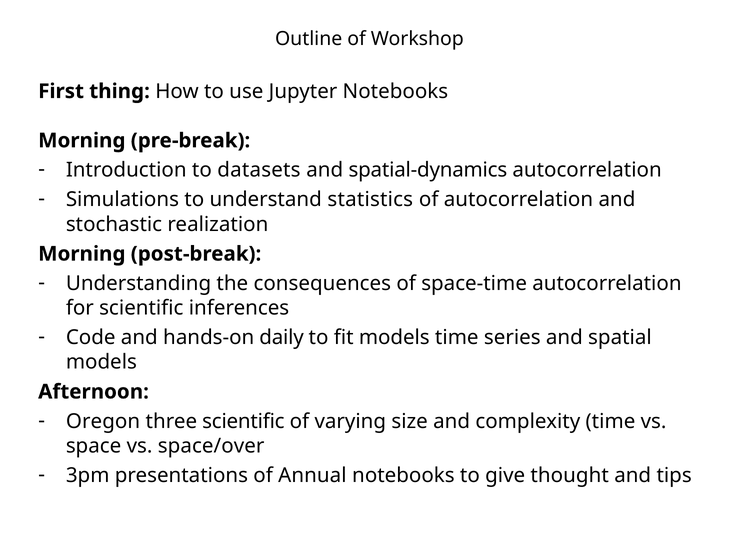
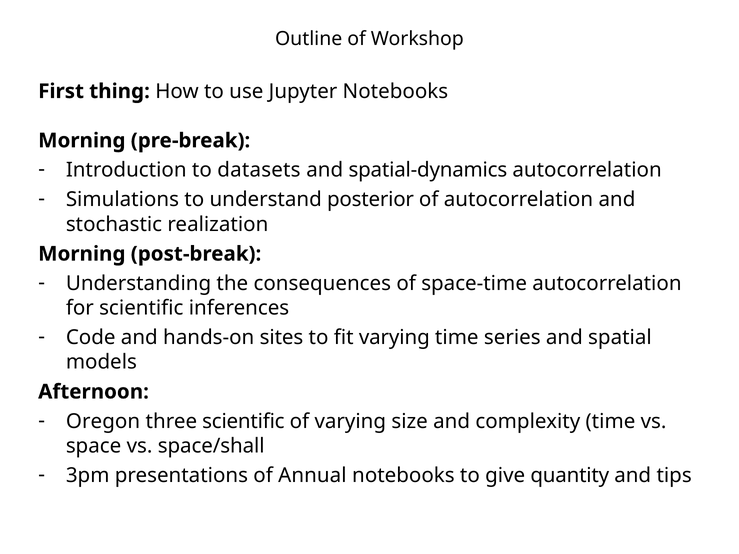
statistics: statistics -> posterior
daily: daily -> sites
fit models: models -> varying
space/over: space/over -> space/shall
thought: thought -> quantity
